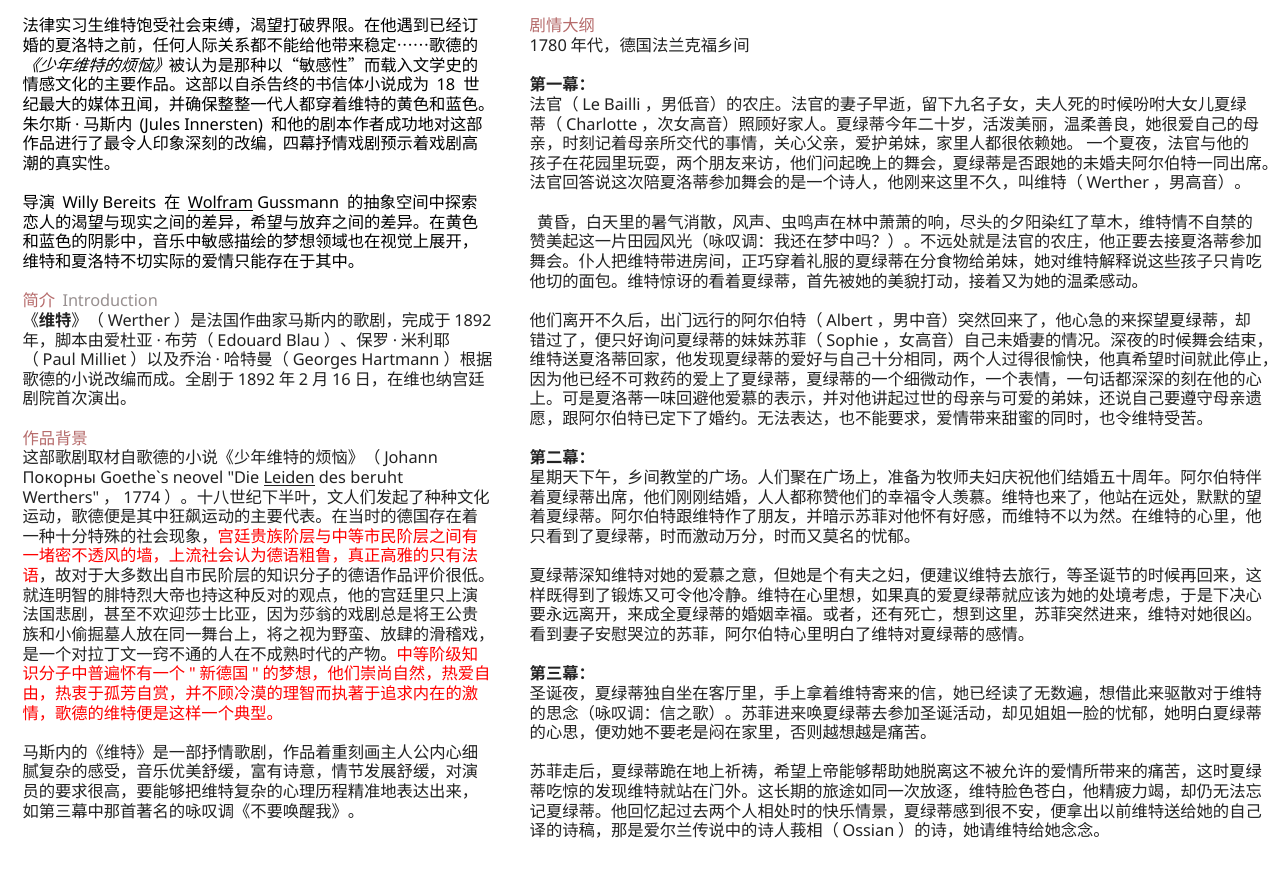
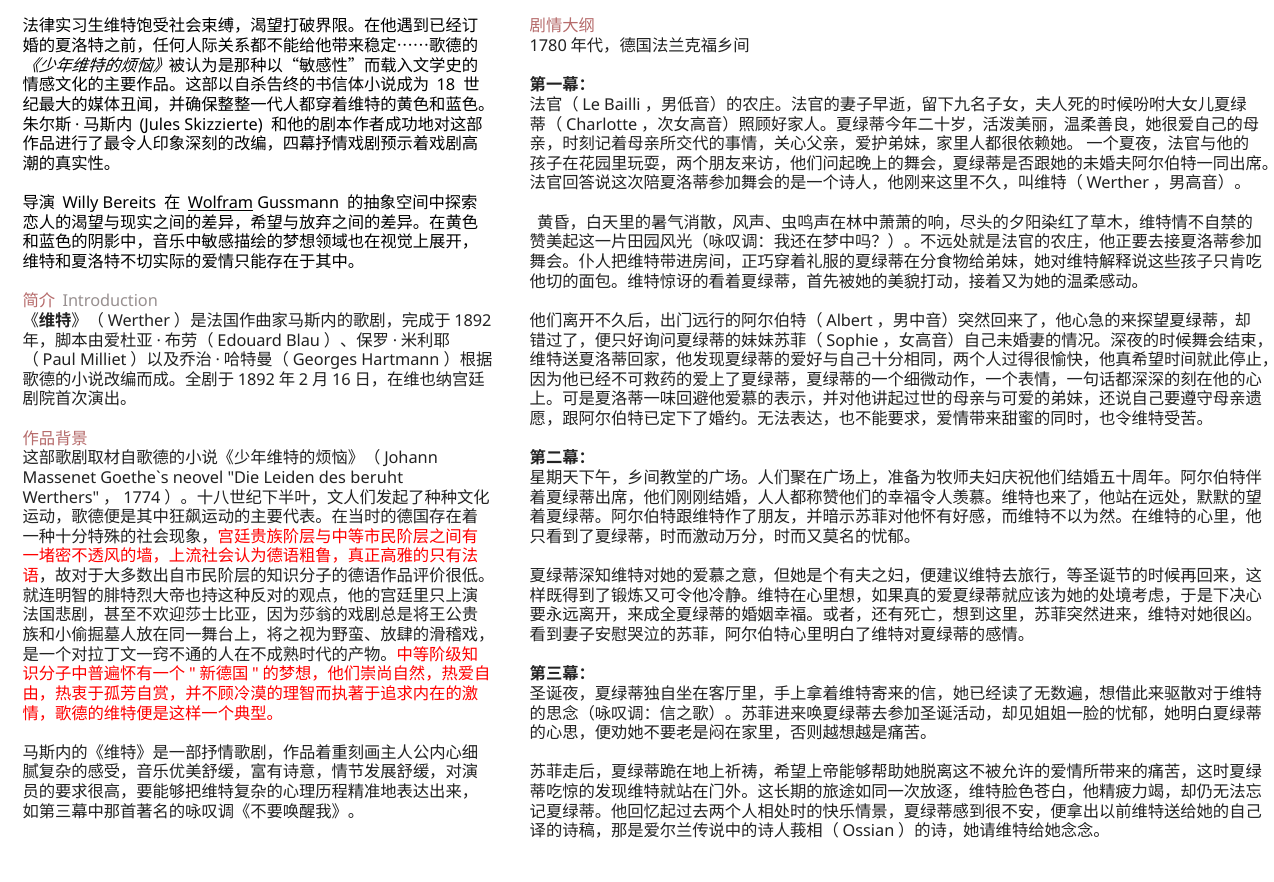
Innersten: Innersten -> Skizzierte
Покорны: Покорны -> Massenet
Leiden underline: present -> none
